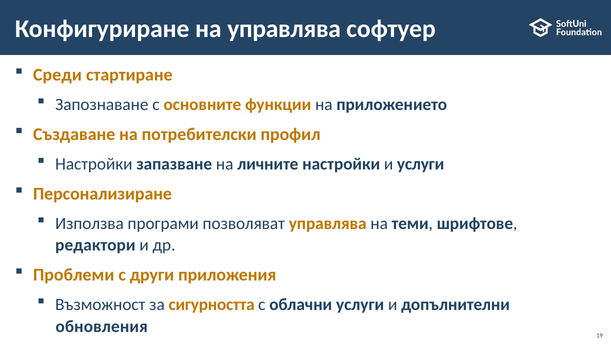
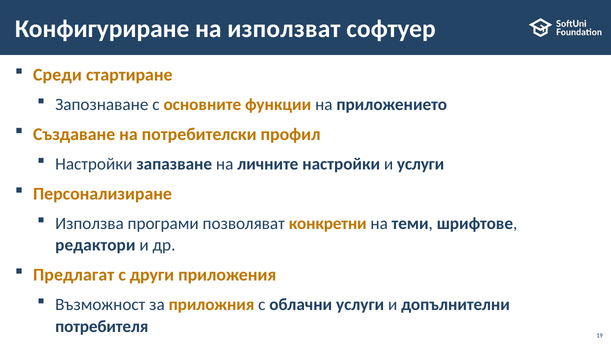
на управлява: управлява -> използват
позволяват управлява: управлява -> конкретни
Проблеми: Проблеми -> Предлагат
сигурността: сигурността -> приложния
обновления: обновления -> потребителя
